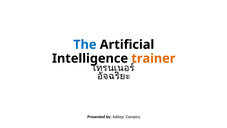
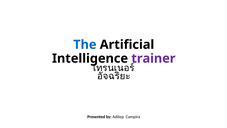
trainer colour: orange -> purple
